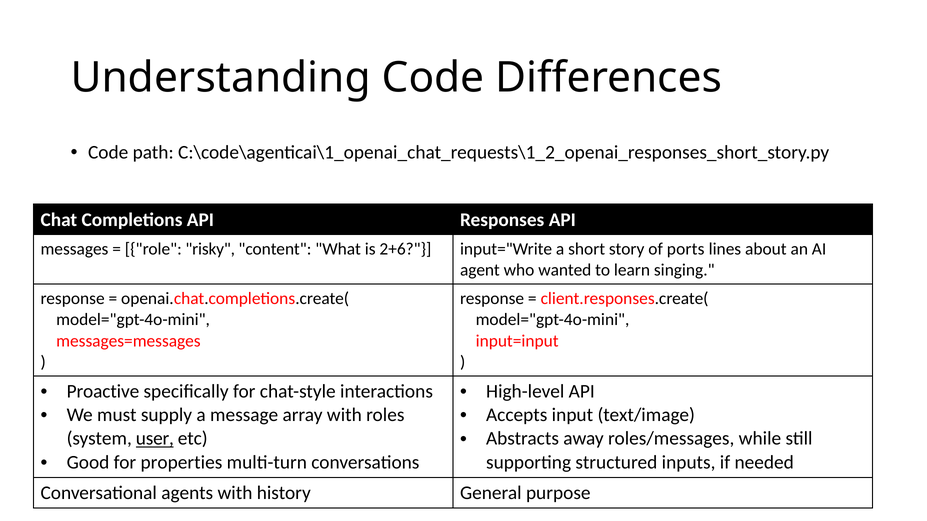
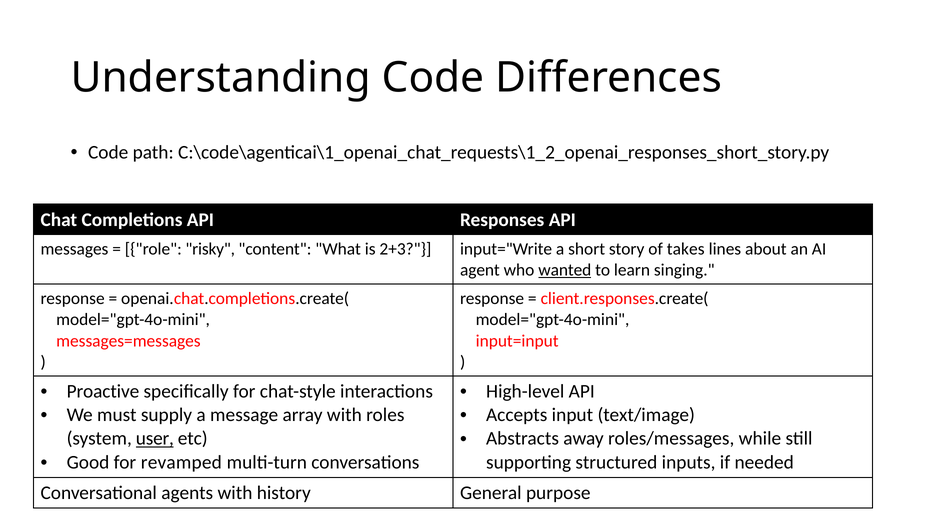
2+6: 2+6 -> 2+3
ports: ports -> takes
wanted underline: none -> present
properties: properties -> revamped
